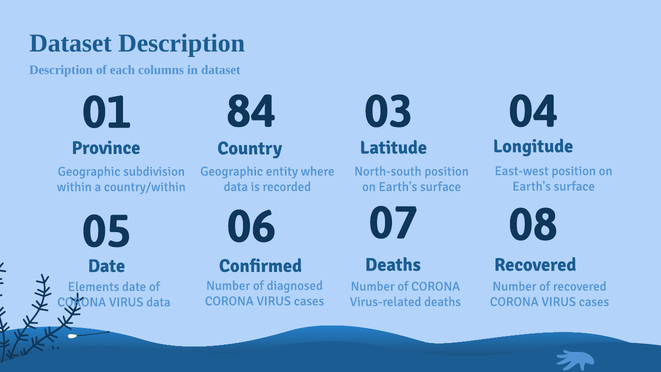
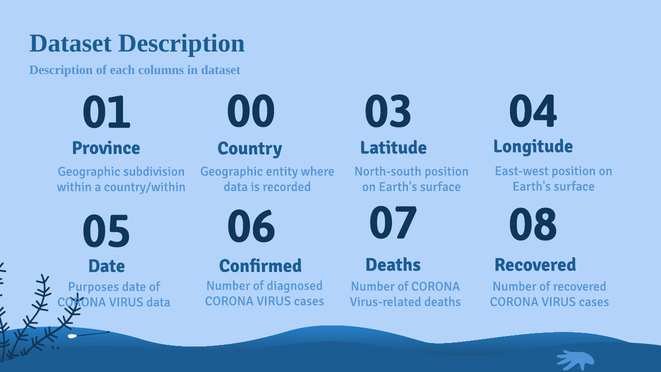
84: 84 -> 00
Elements: Elements -> Purposes
